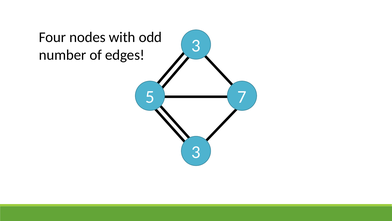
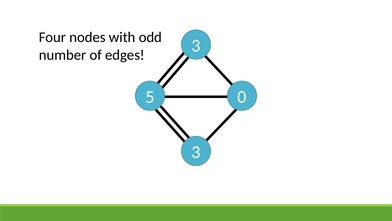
7: 7 -> 0
